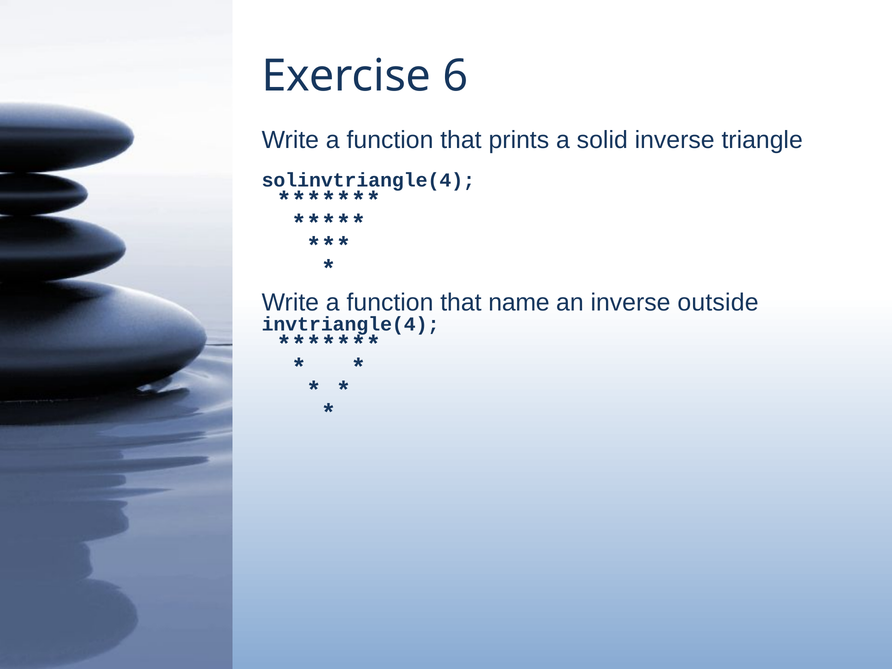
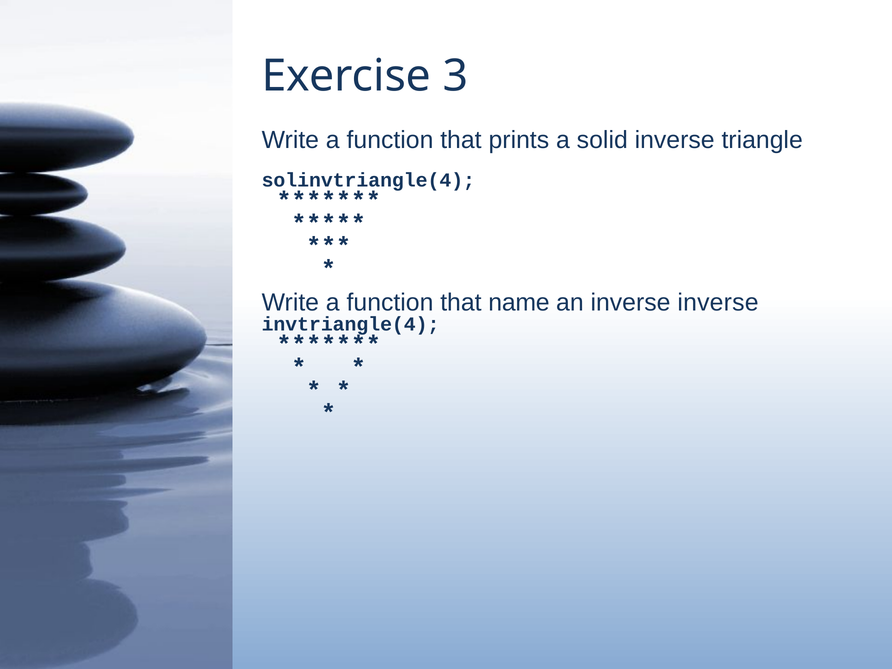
6: 6 -> 3
inverse outside: outside -> inverse
